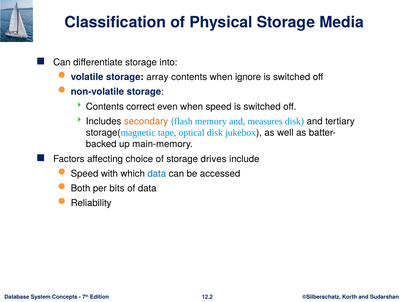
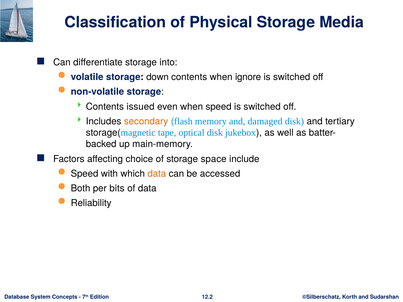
array: array -> down
correct: correct -> issued
measures: measures -> damaged
drives: drives -> space
data at (157, 174) colour: blue -> orange
